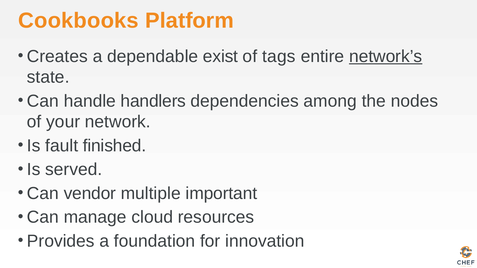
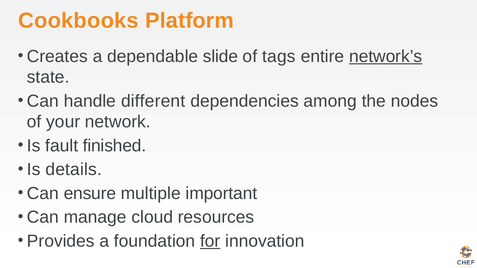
exist: exist -> slide
handlers: handlers -> different
served: served -> details
vendor: vendor -> ensure
for underline: none -> present
